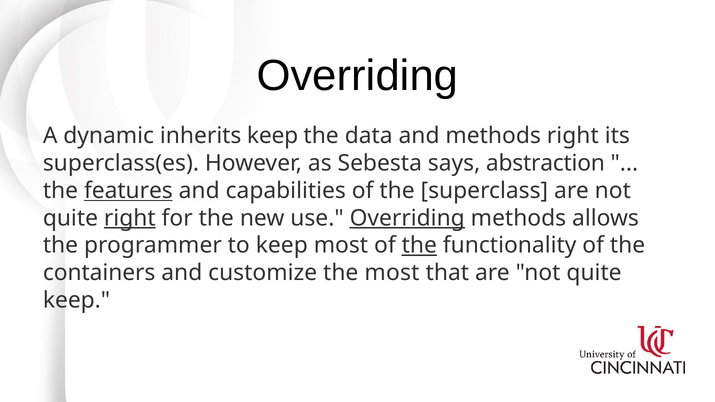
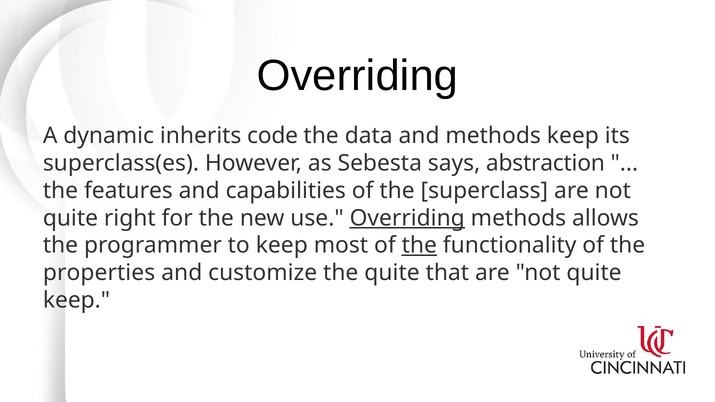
inherits keep: keep -> code
methods right: right -> keep
features underline: present -> none
right at (130, 218) underline: present -> none
containers: containers -> properties
the most: most -> quite
